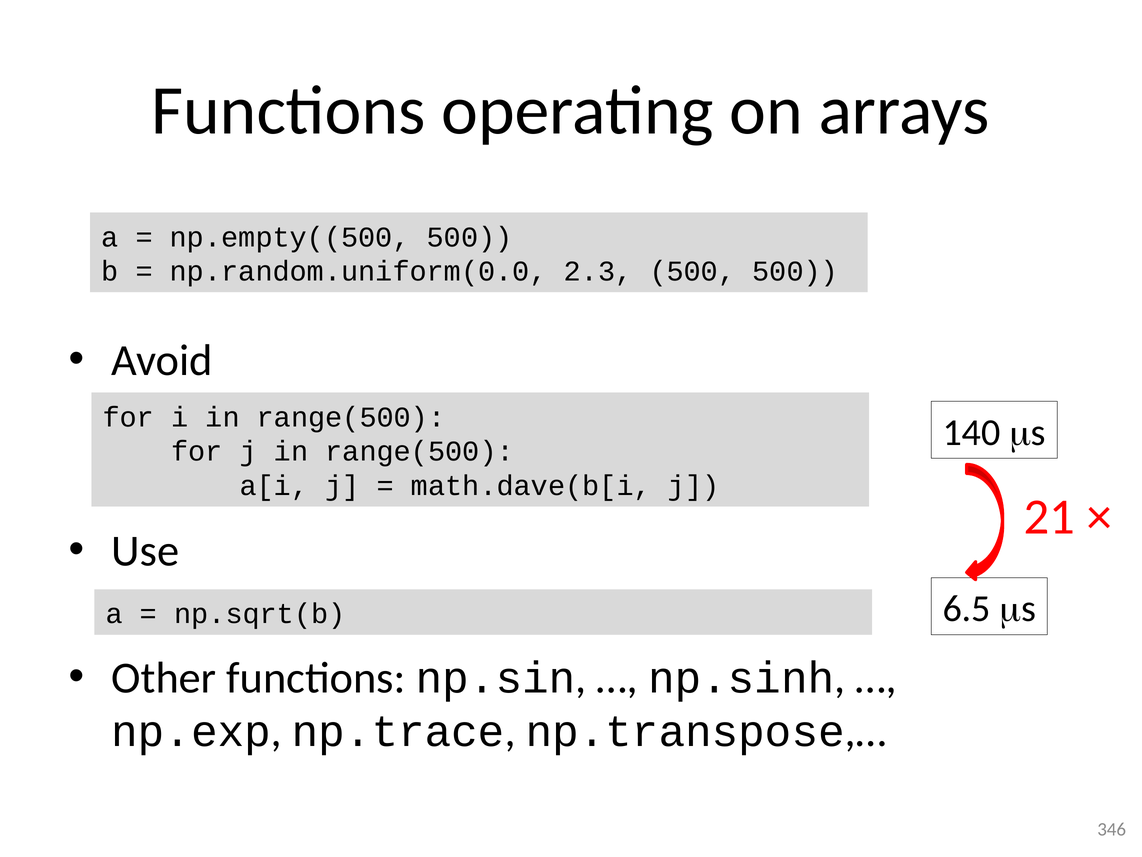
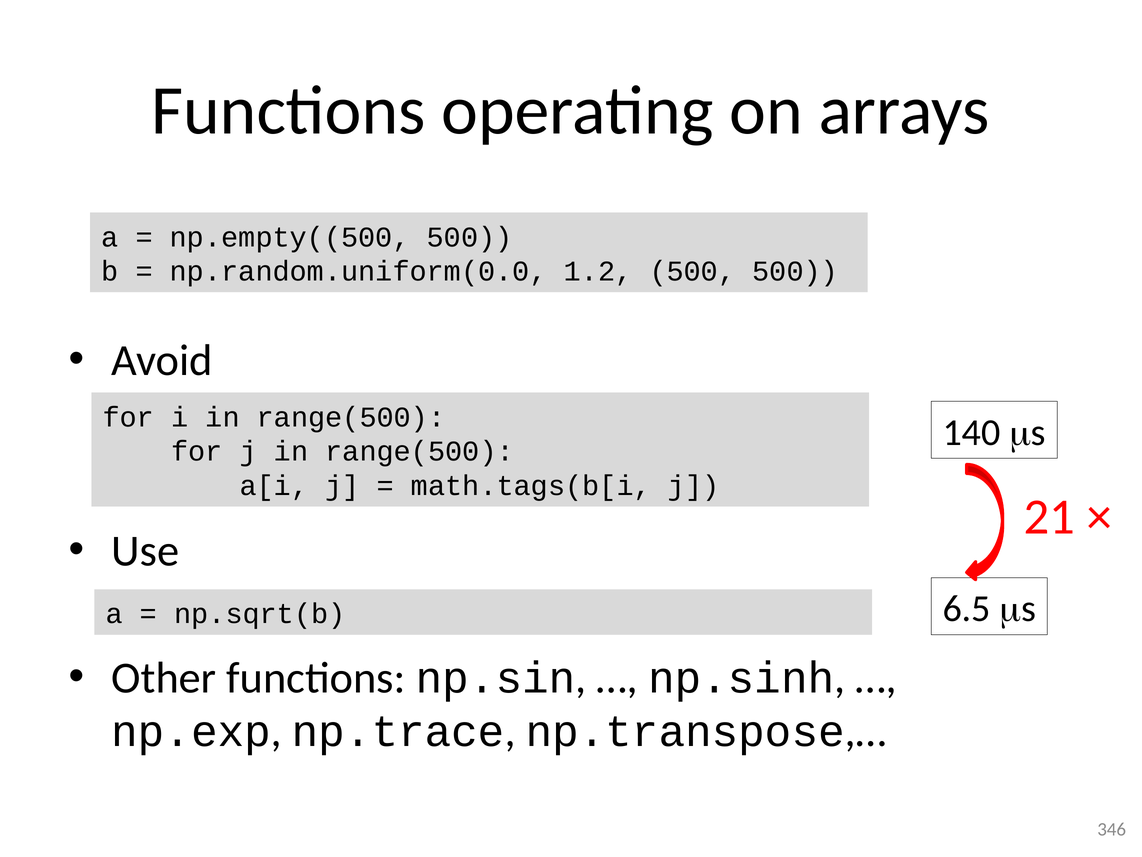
2.3: 2.3 -> 1.2
math.dave(b[i: math.dave(b[i -> math.tags(b[i
